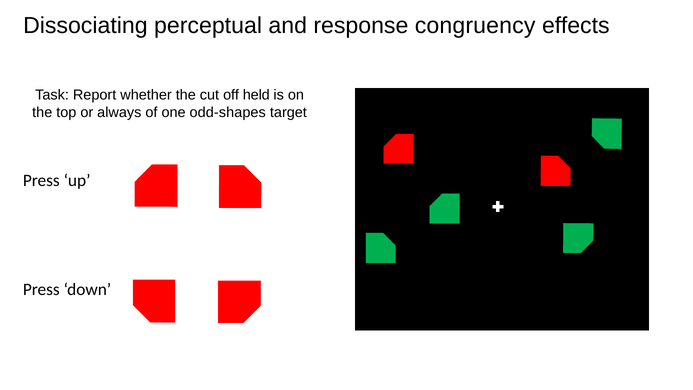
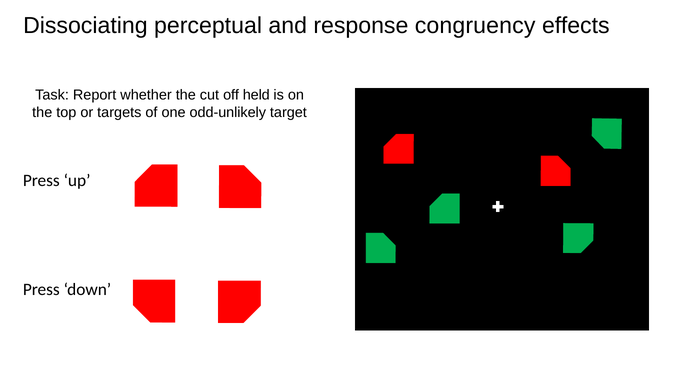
always: always -> targets
odd-shapes: odd-shapes -> odd-unlikely
